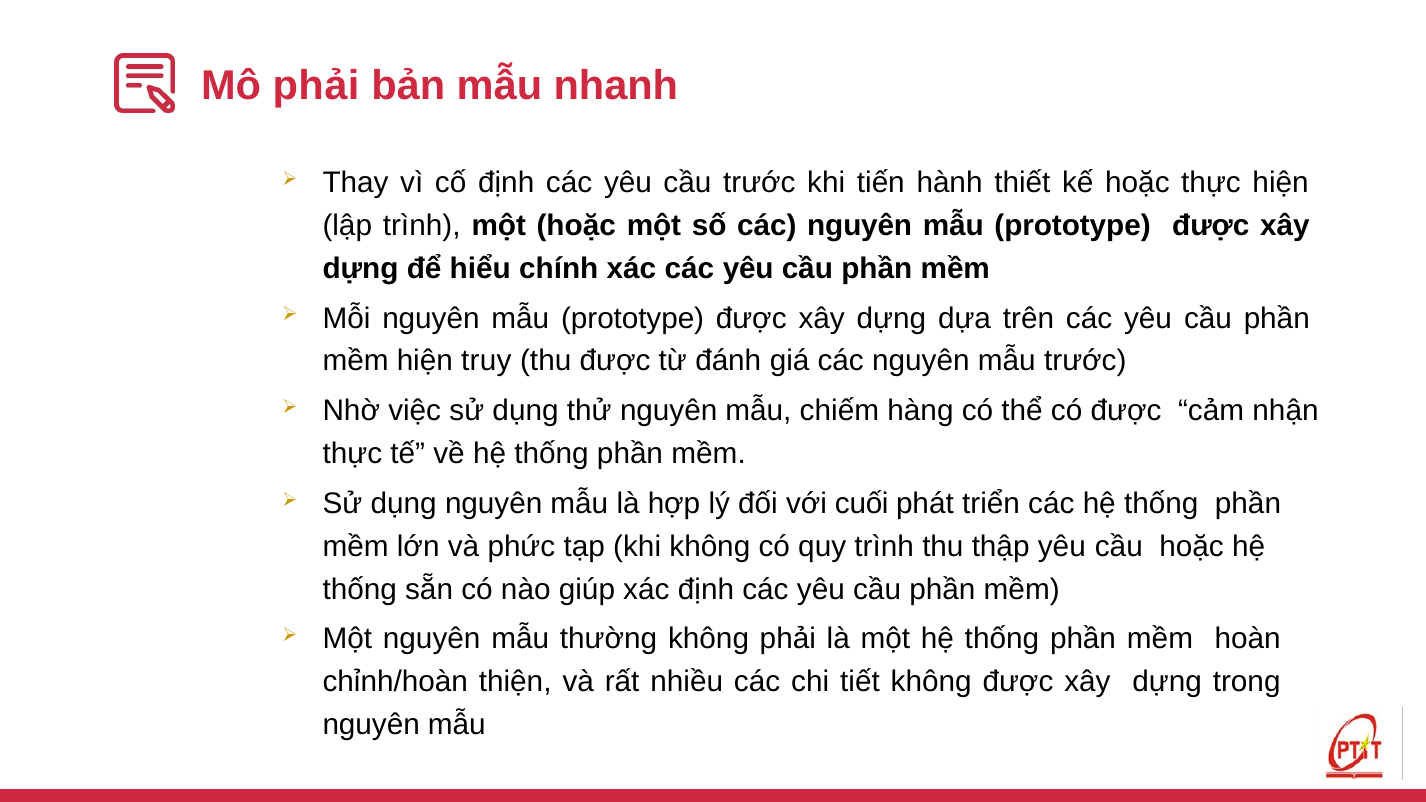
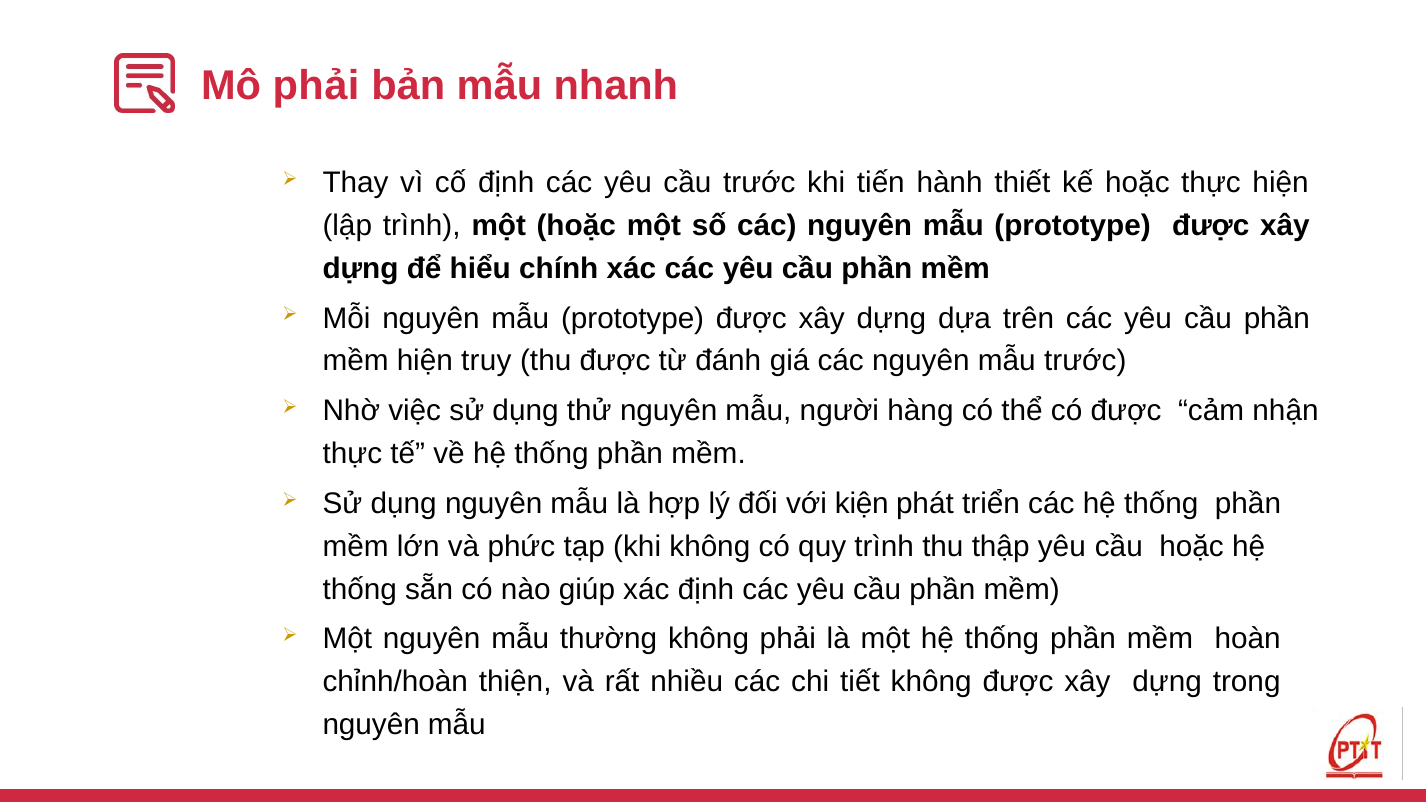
chiếm: chiếm -> người
cuối: cuối -> kiện
